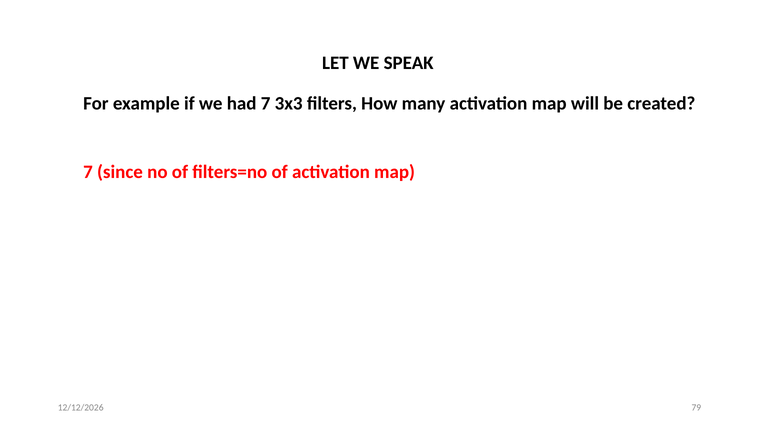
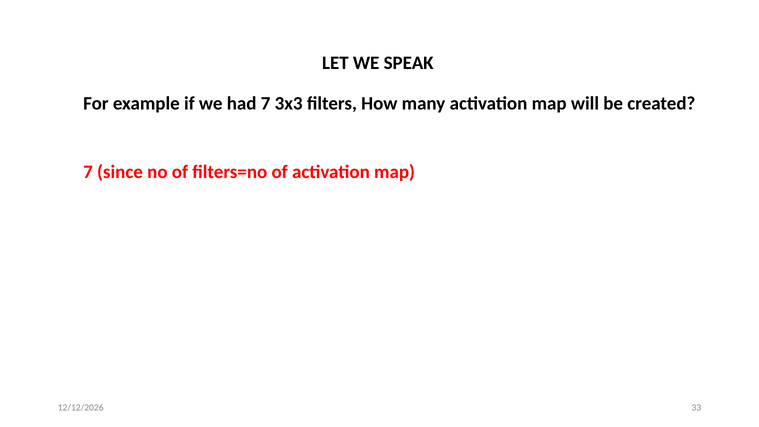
79: 79 -> 33
